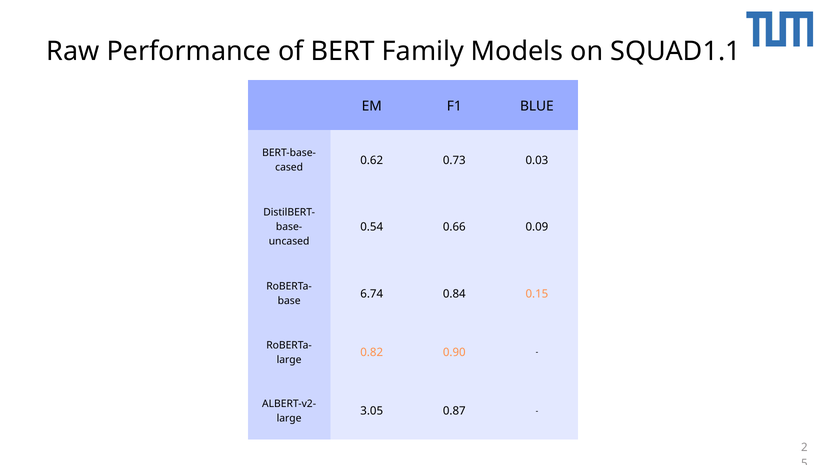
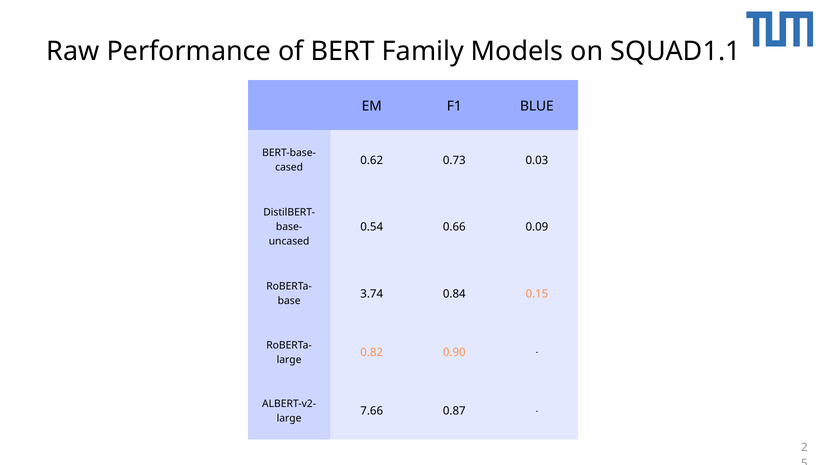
6.74: 6.74 -> 3.74
3.05: 3.05 -> 7.66
